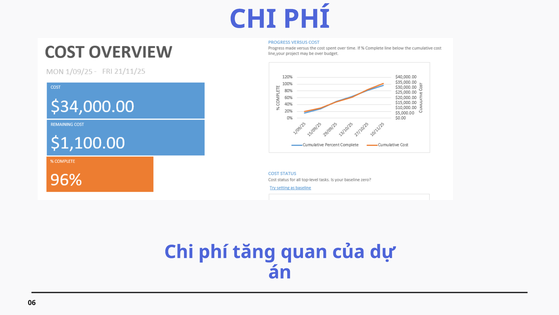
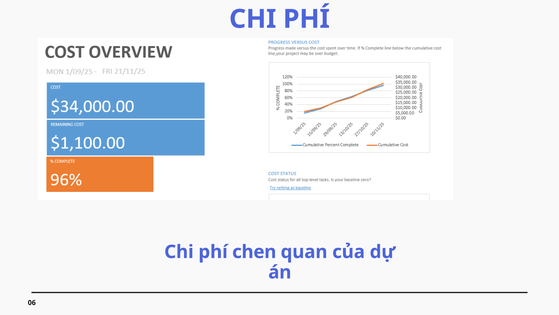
tăng: tăng -> chen
